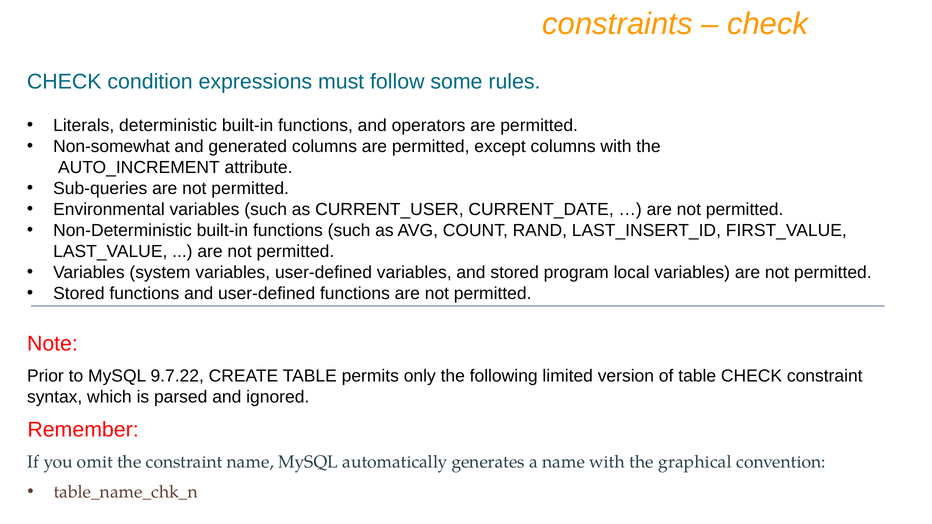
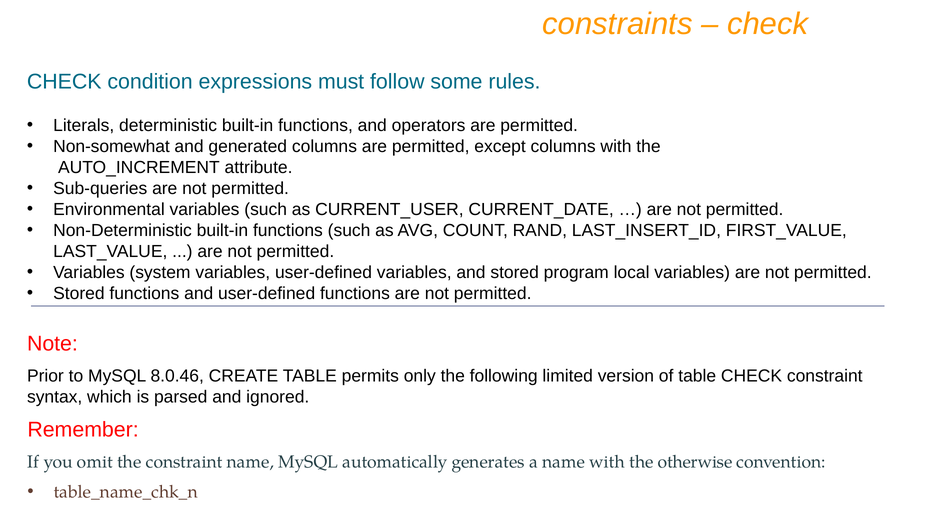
9.7.22: 9.7.22 -> 8.0.46
graphical: graphical -> otherwise
